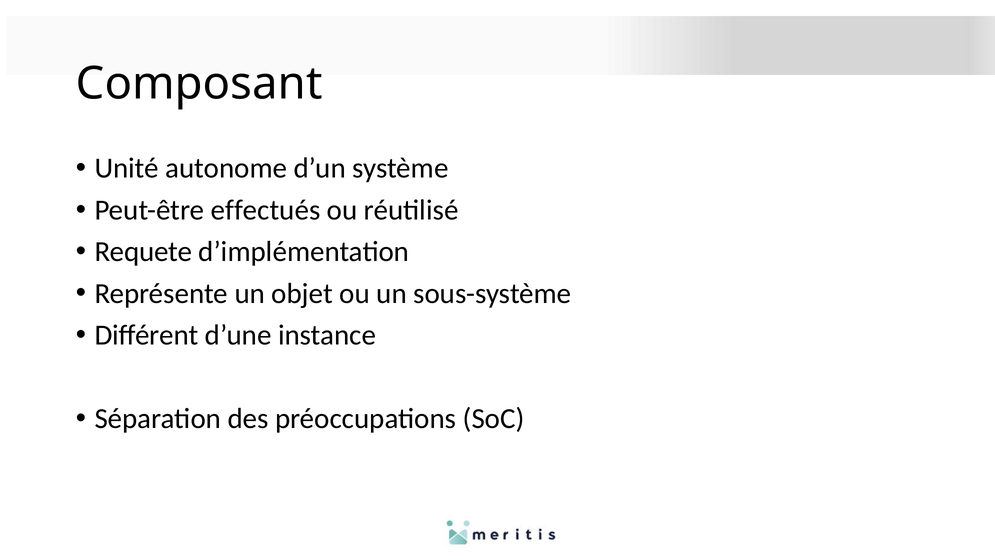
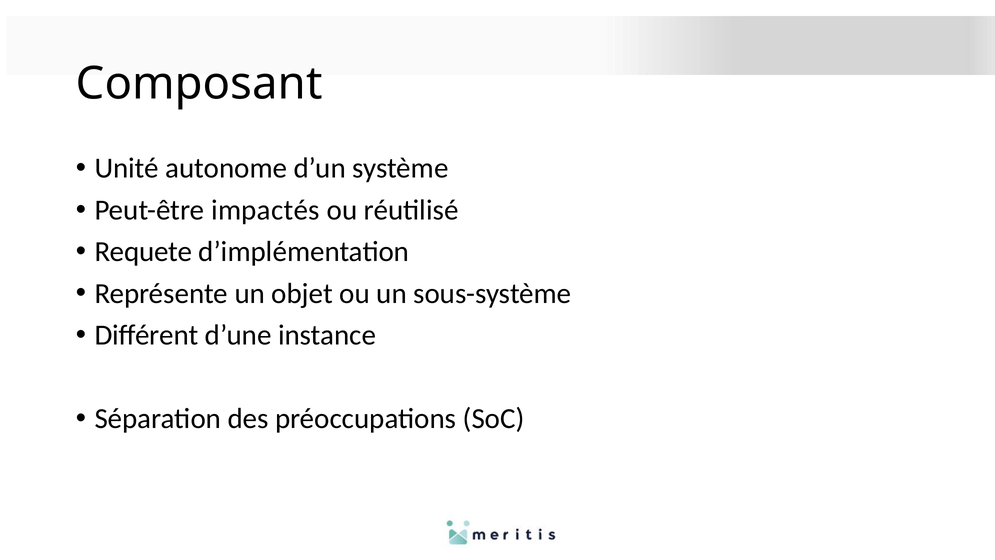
effectués: effectués -> impactés
